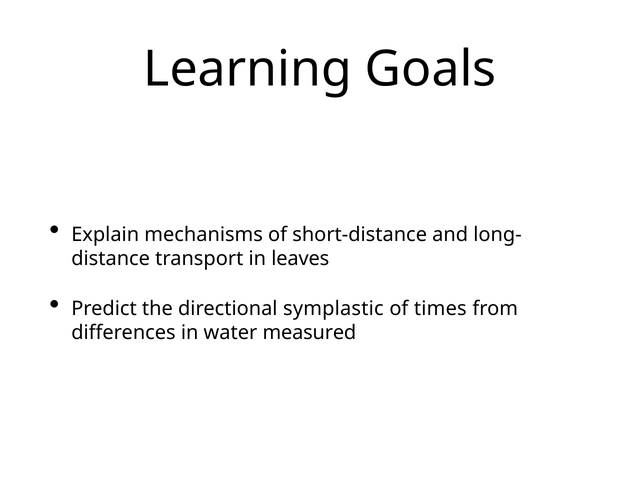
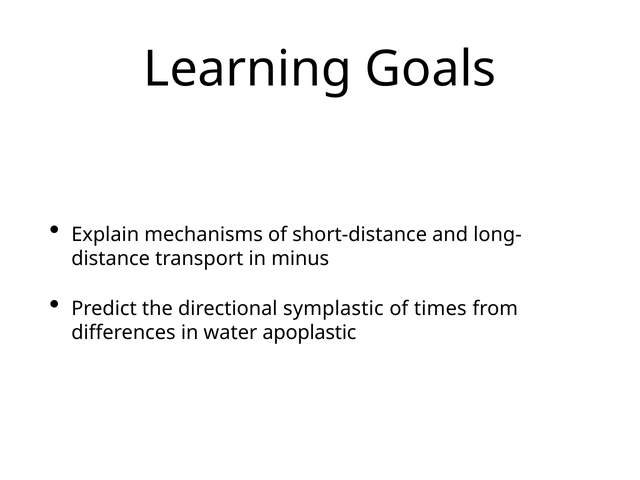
leaves: leaves -> minus
measured: measured -> apoplastic
